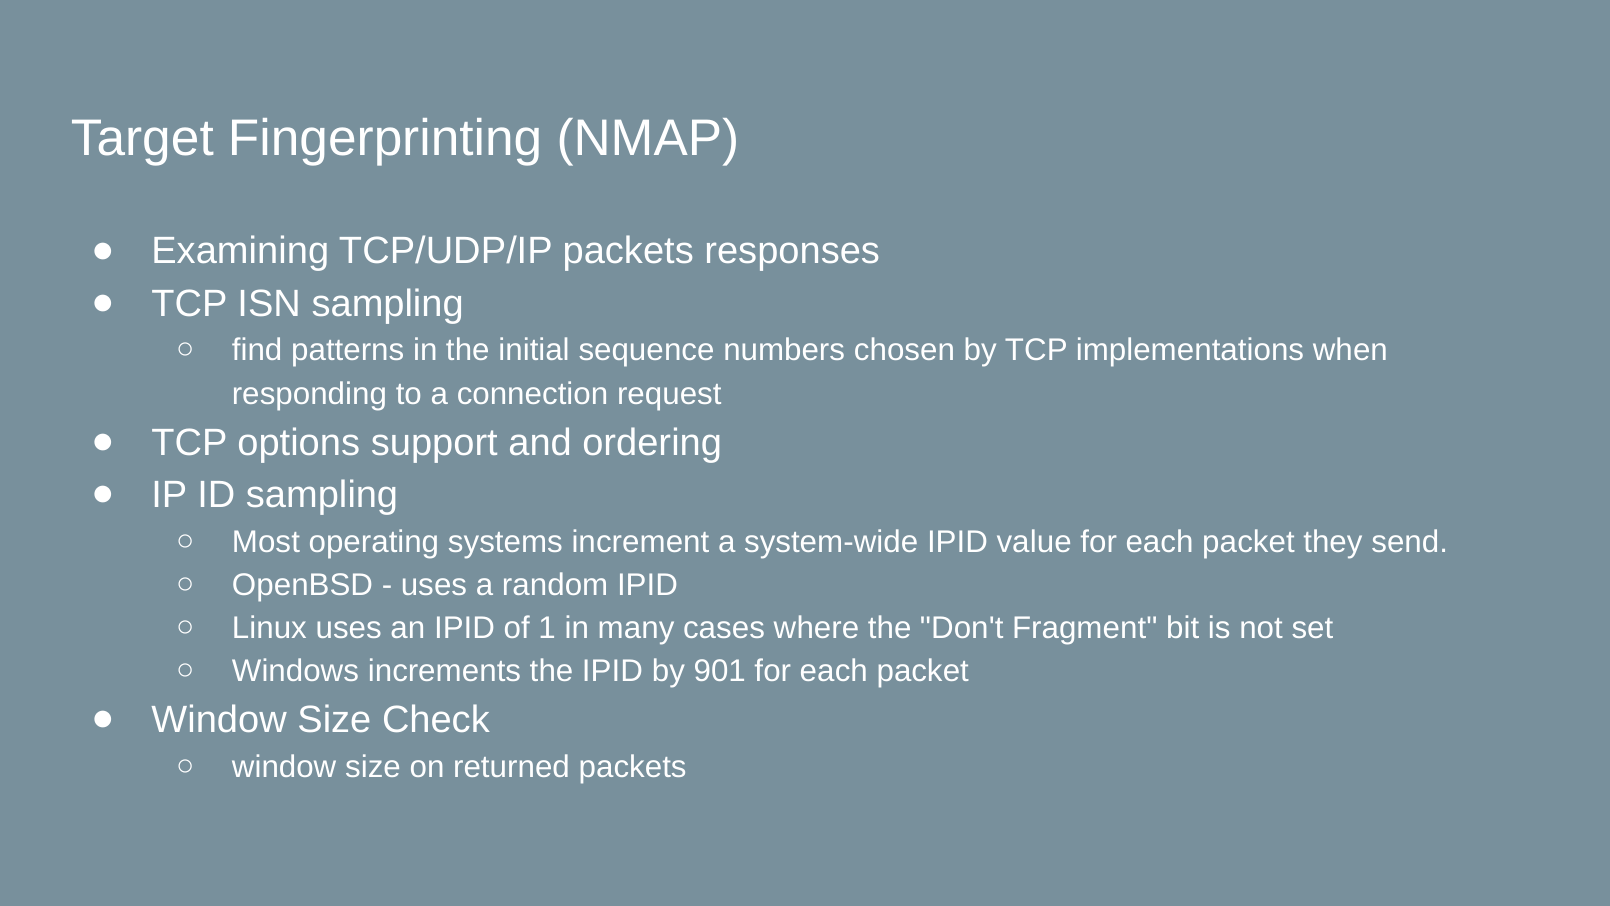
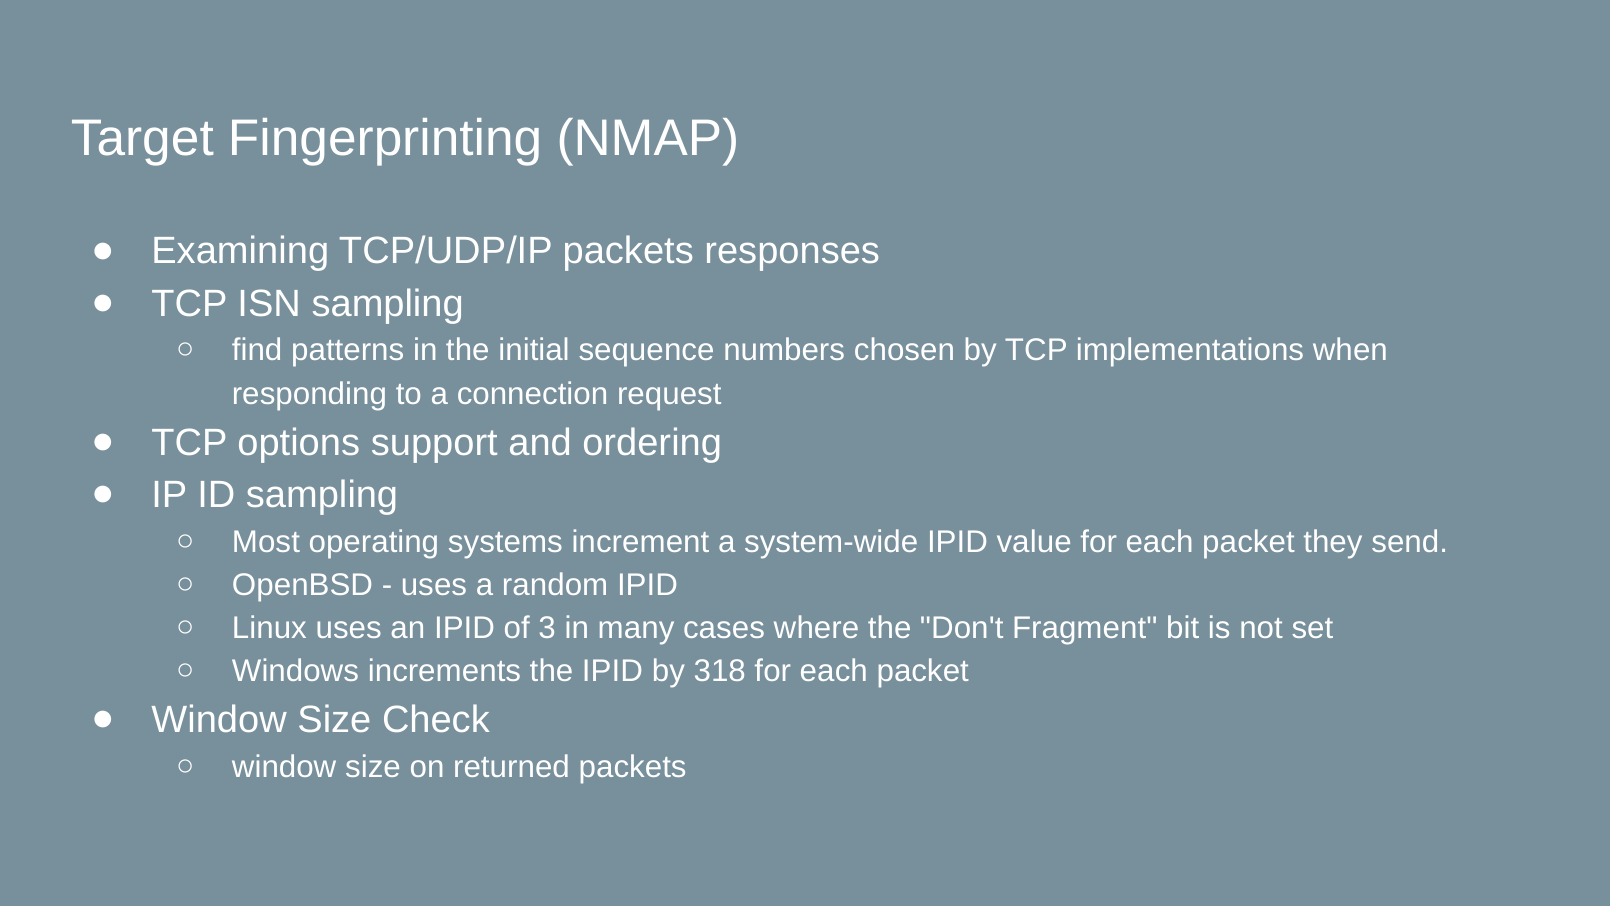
1: 1 -> 3
901: 901 -> 318
